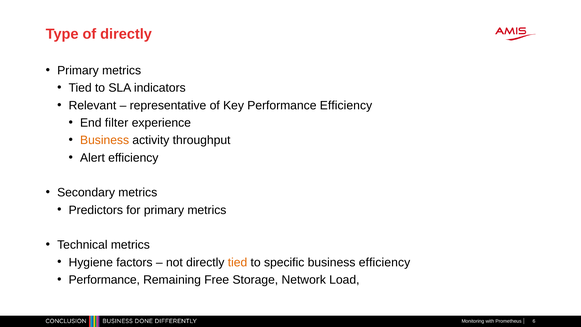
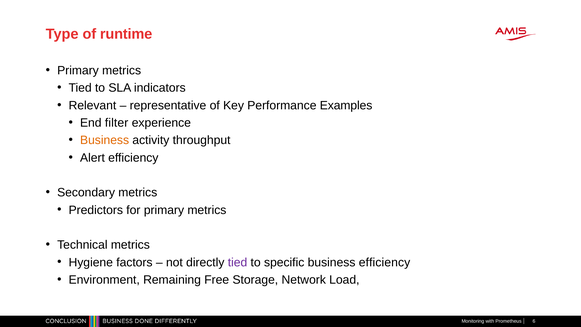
of directly: directly -> runtime
Performance Efficiency: Efficiency -> Examples
tied at (238, 262) colour: orange -> purple
Performance at (104, 280): Performance -> Environment
